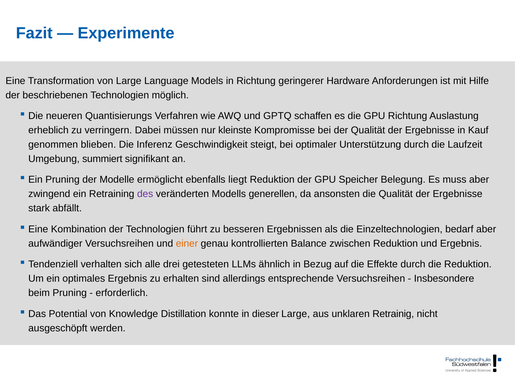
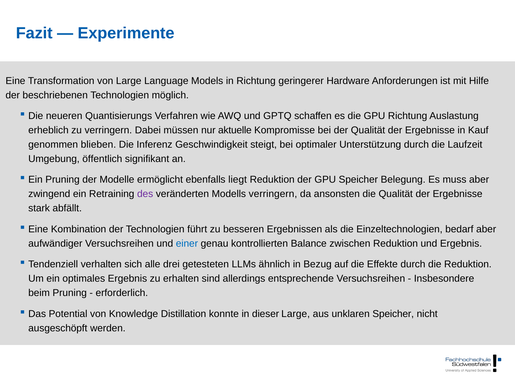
kleinste: kleinste -> aktuelle
summiert: summiert -> öffentlich
Modells generellen: generellen -> verringern
einer colour: orange -> blue
unklaren Retrainig: Retrainig -> Speicher
